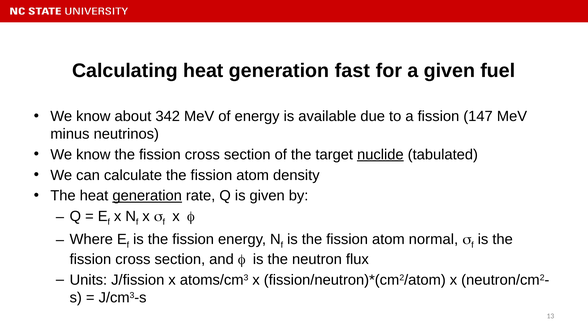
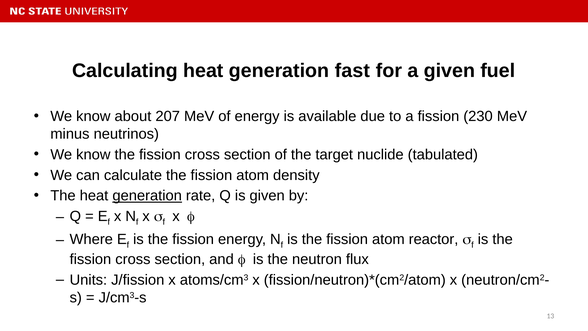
342: 342 -> 207
147: 147 -> 230
nuclide underline: present -> none
normal: normal -> reactor
